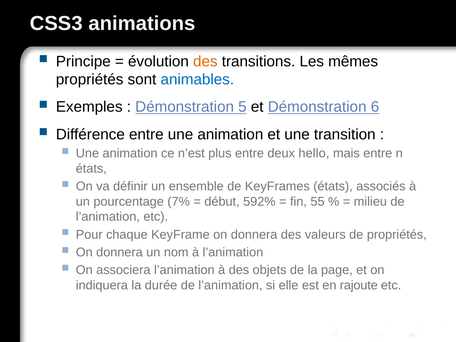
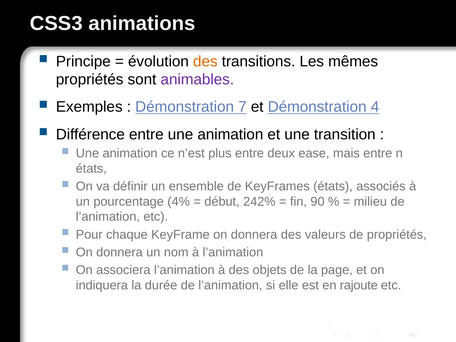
animables colour: blue -> purple
5: 5 -> 7
6: 6 -> 4
hello: hello -> ease
7%: 7% -> 4%
592%: 592% -> 242%
55: 55 -> 90
